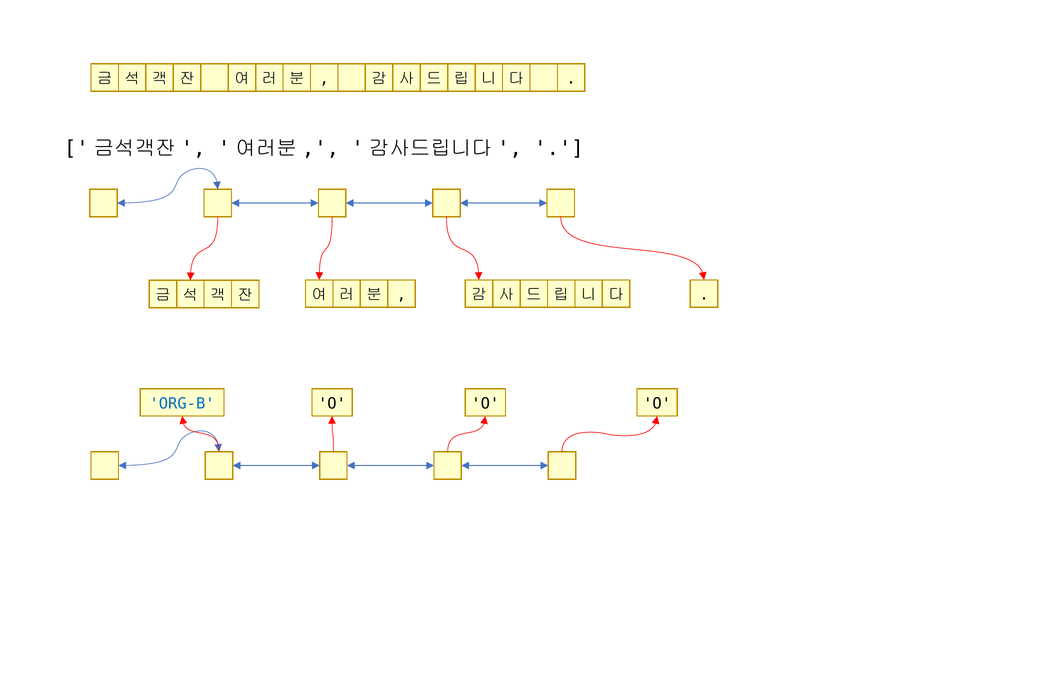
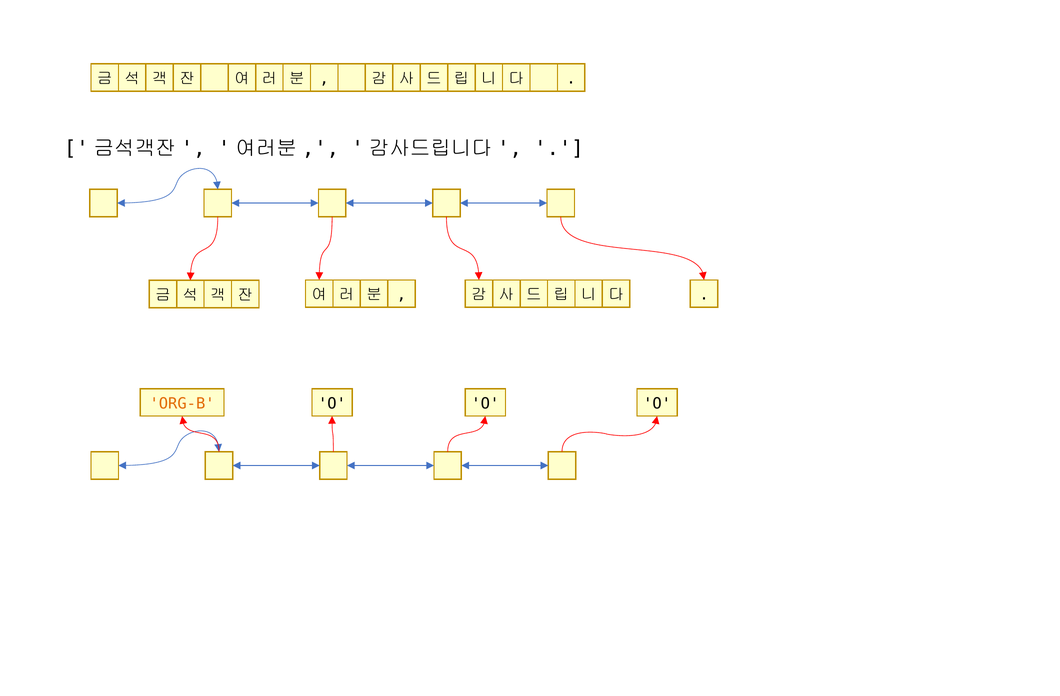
ORG-B colour: blue -> orange
